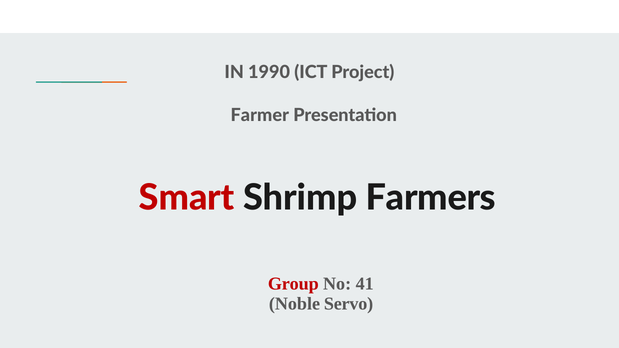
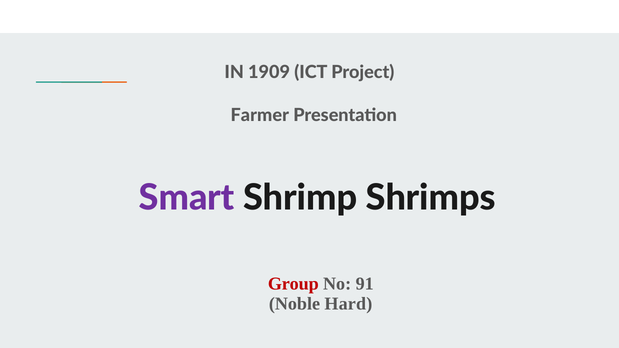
1990: 1990 -> 1909
Smart colour: red -> purple
Farmers: Farmers -> Shrimps
41: 41 -> 91
Servo: Servo -> Hard
